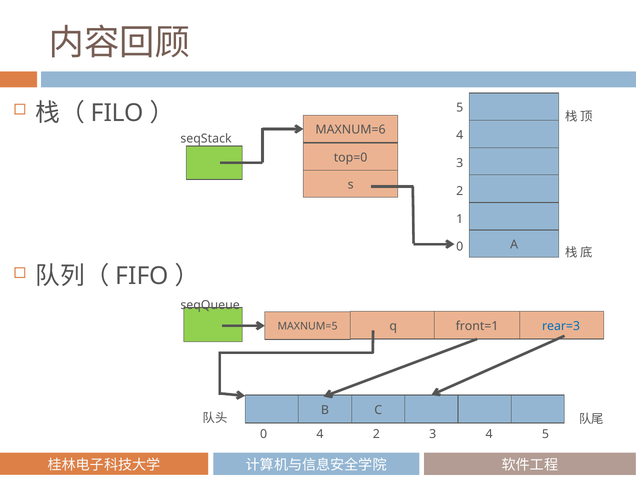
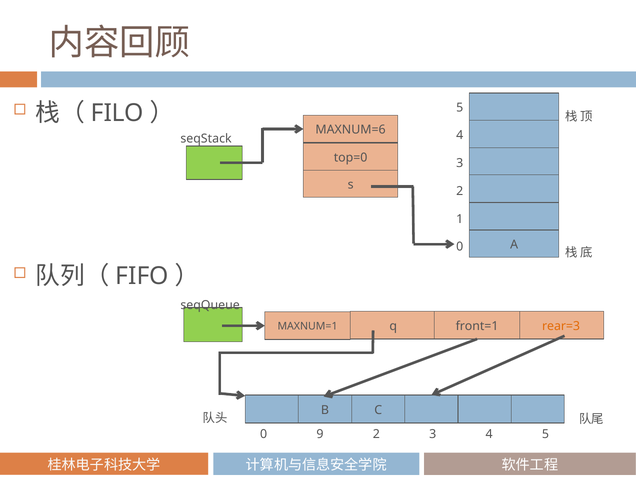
rear=3 colour: blue -> orange
MAXNUM=5: MAXNUM=5 -> MAXNUM=1
0 4: 4 -> 9
